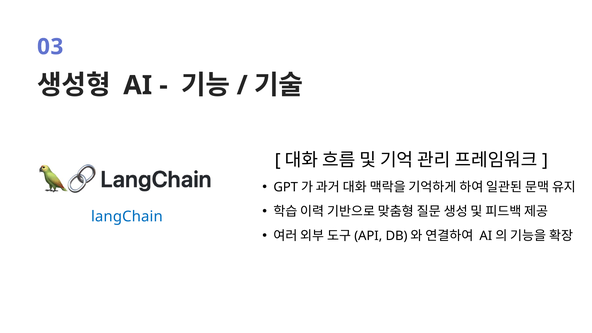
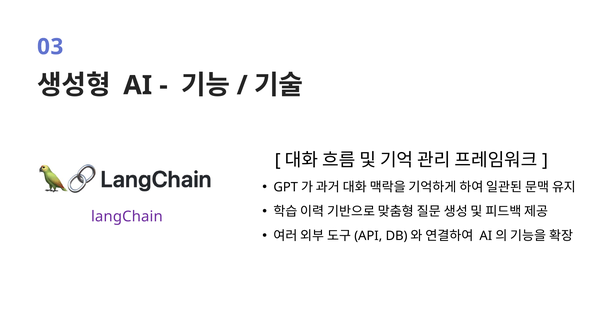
langChain colour: blue -> purple
